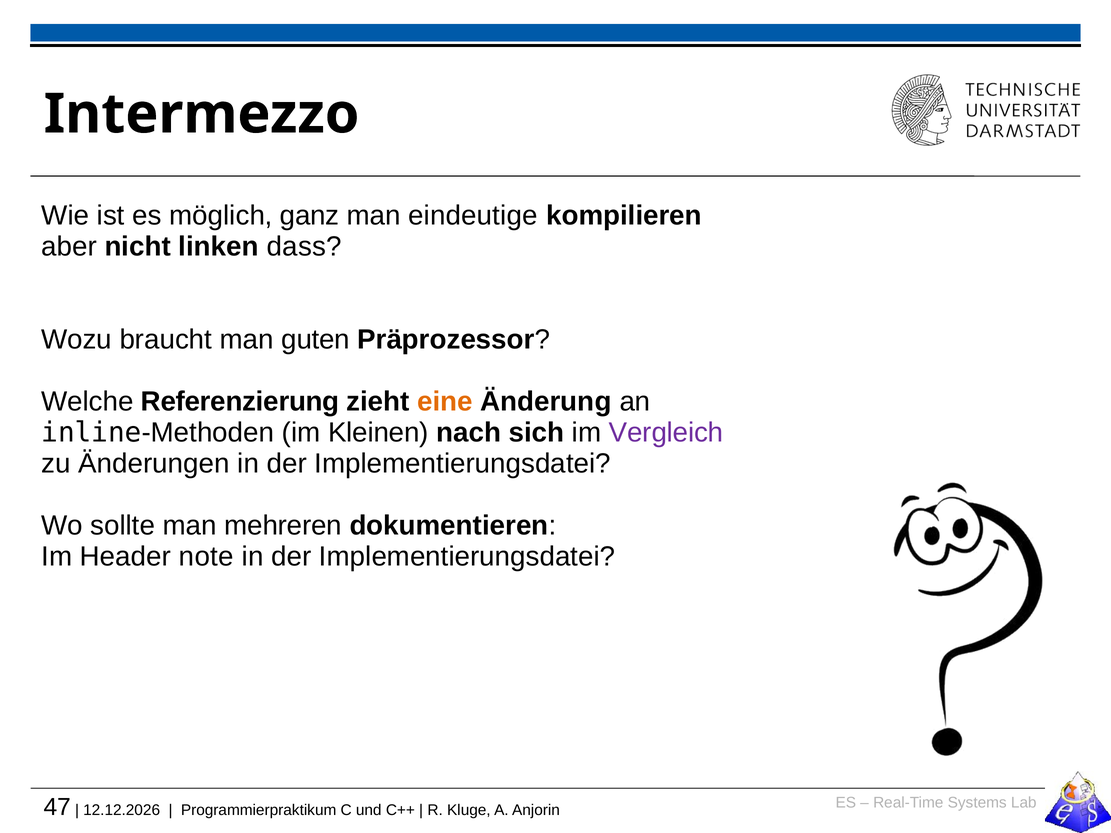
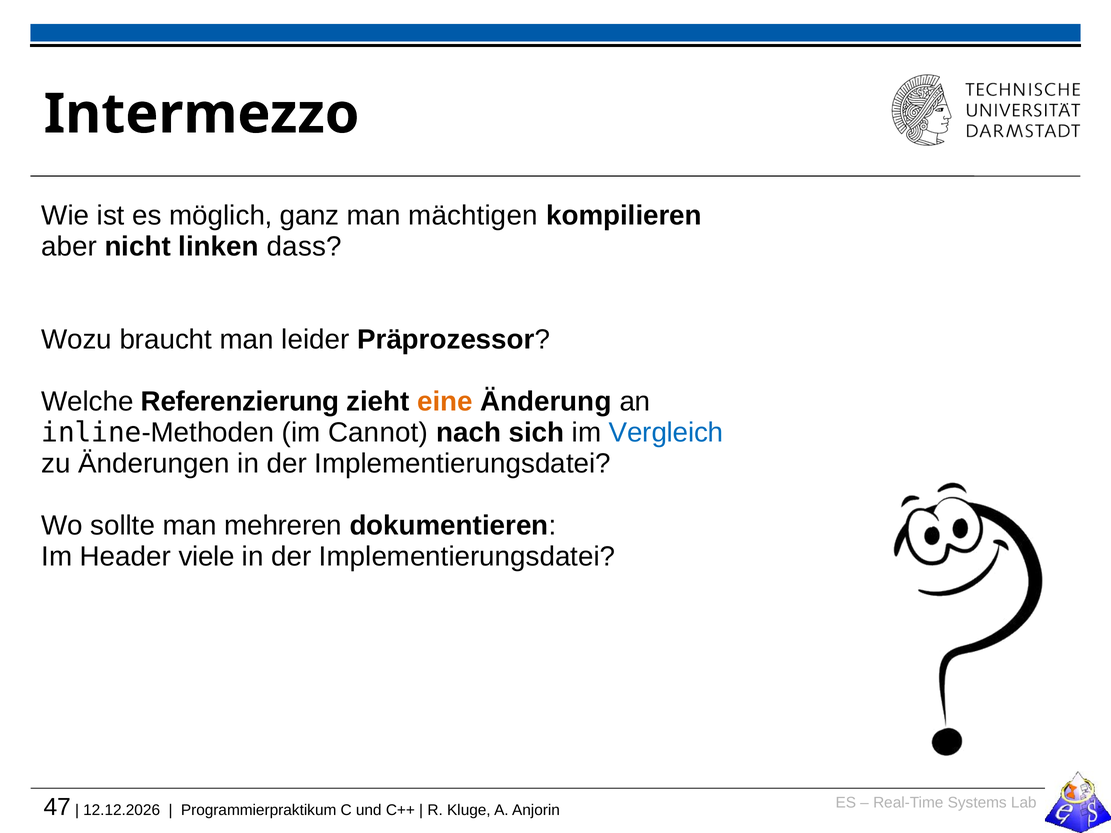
eindeutige: eindeutige -> mächtigen
guten: guten -> leider
Kleinen: Kleinen -> Cannot
Vergleich colour: purple -> blue
note: note -> viele
